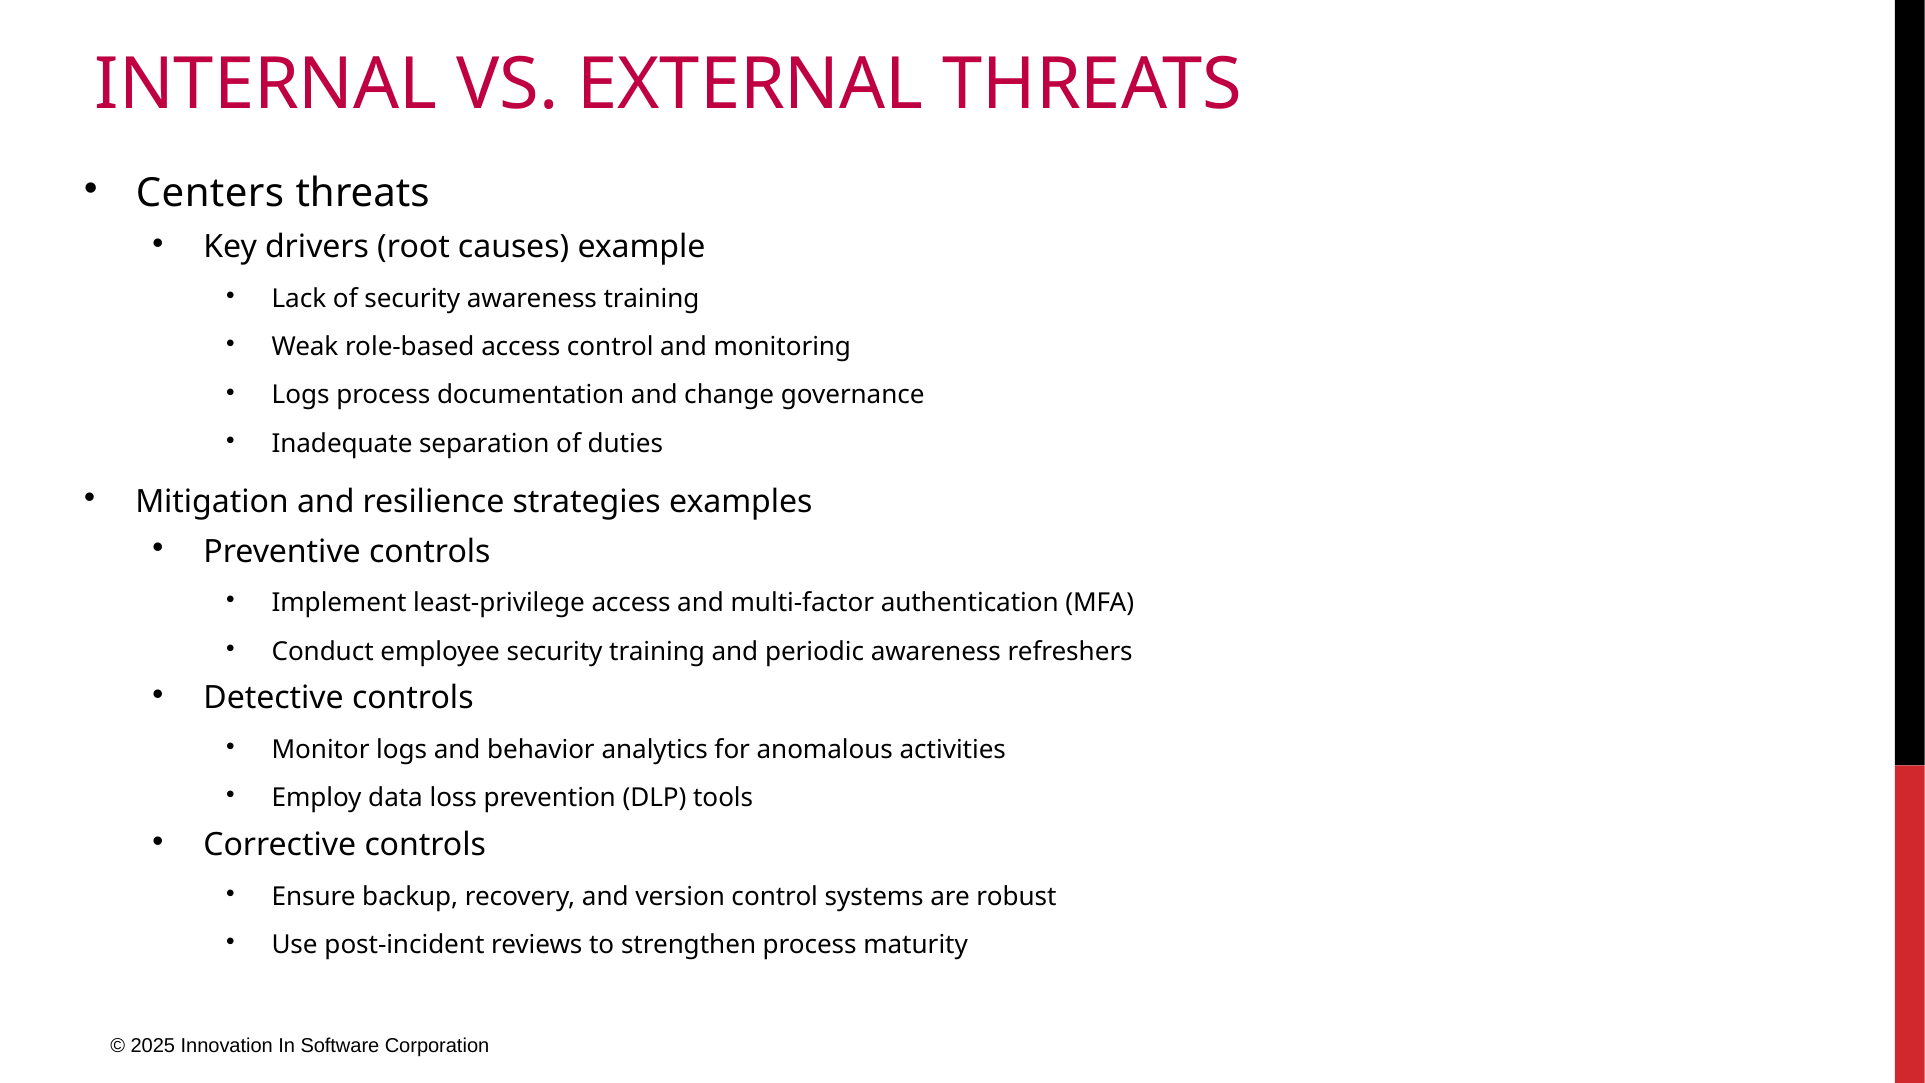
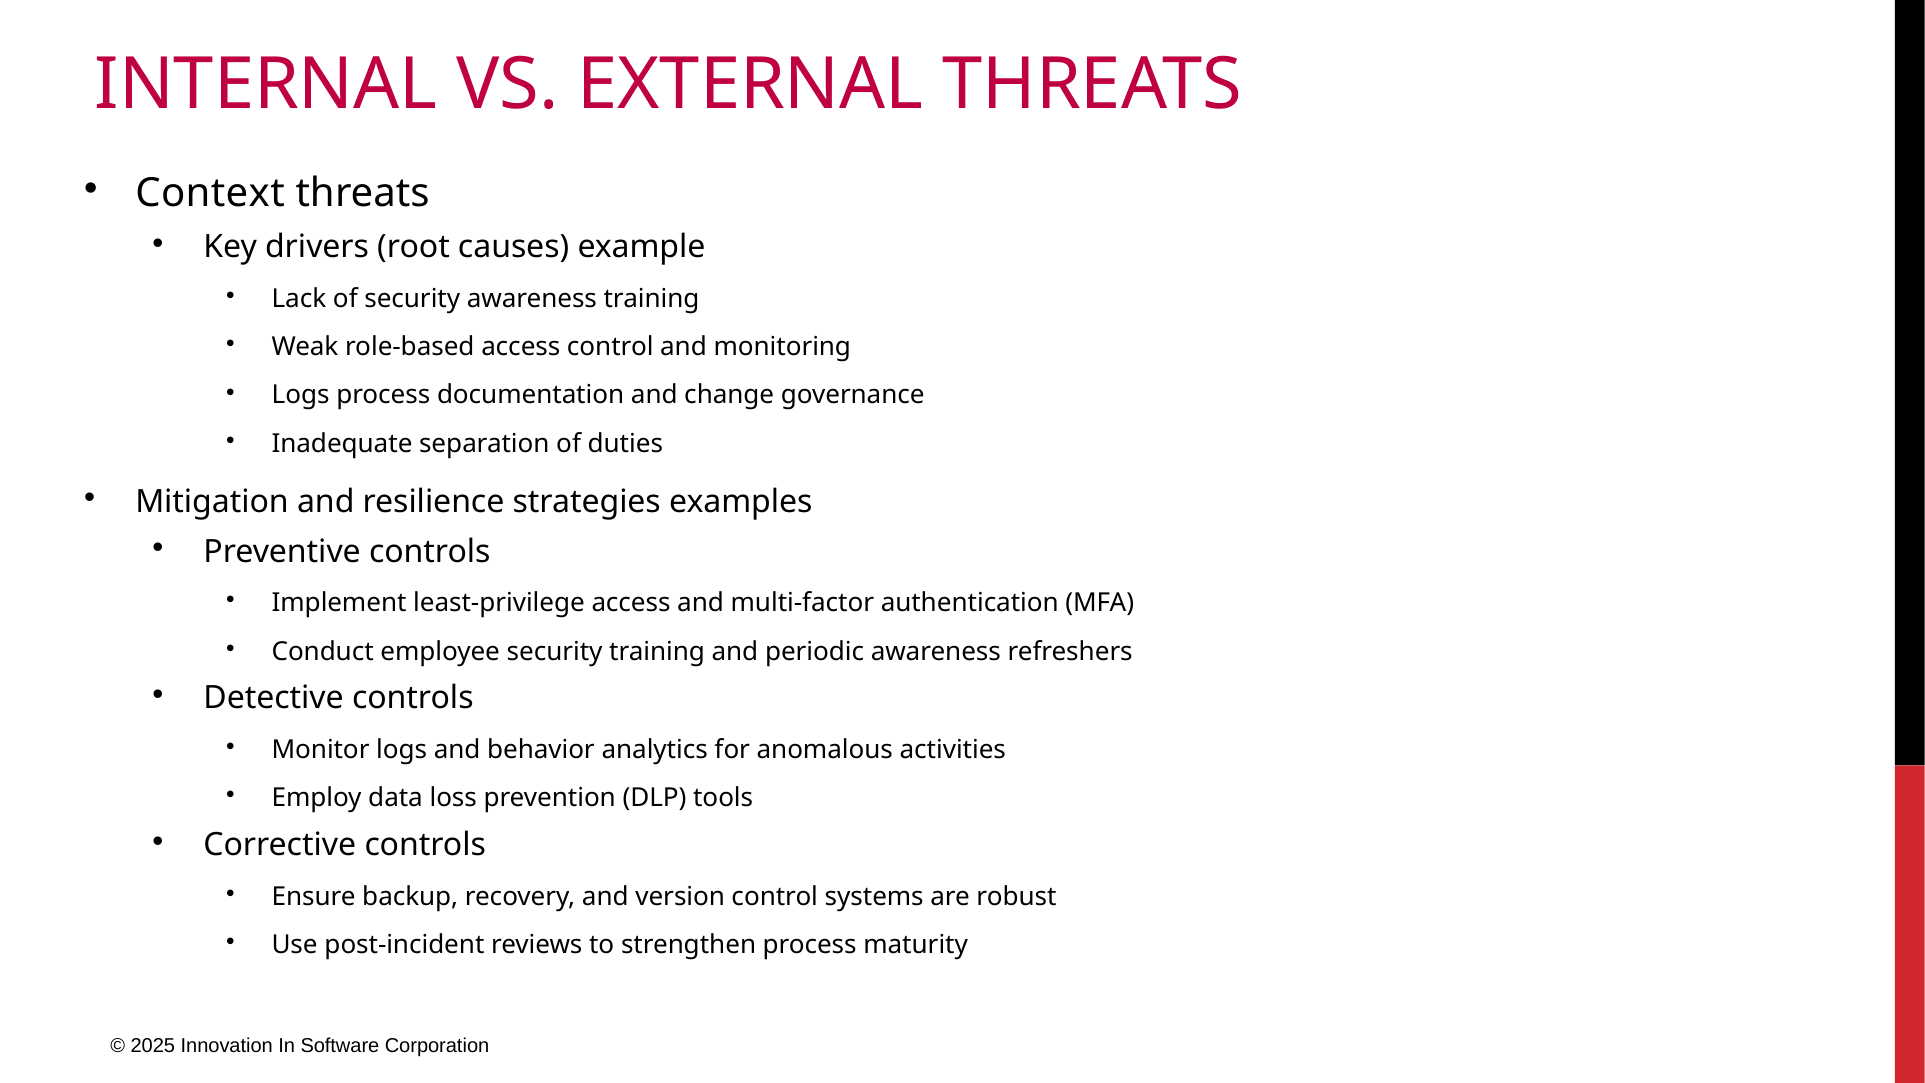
Centers: Centers -> Context
